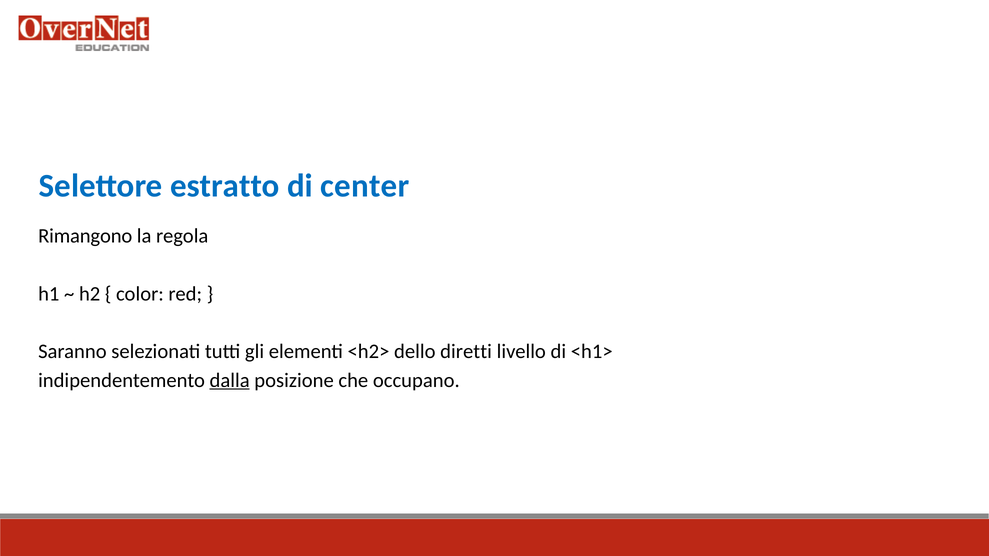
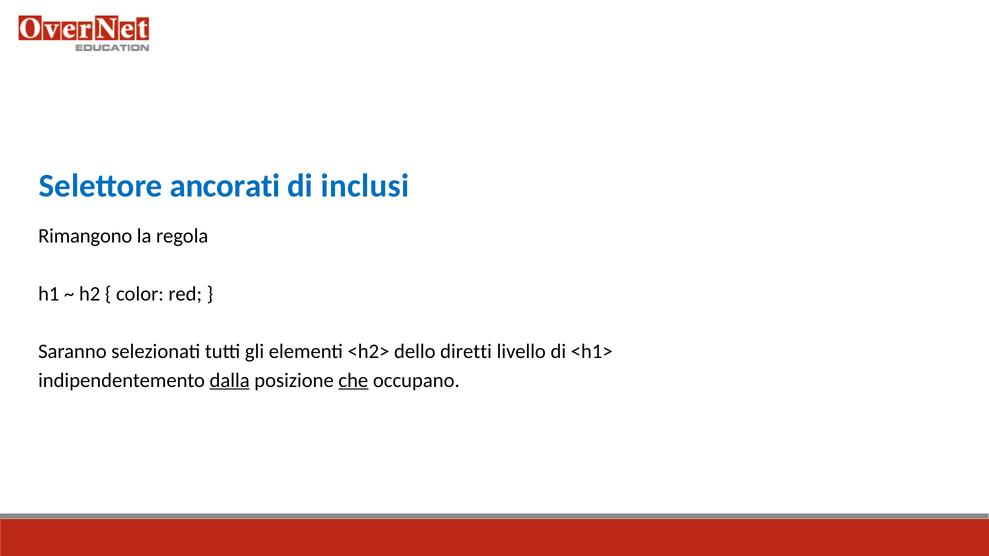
estratto: estratto -> ancorati
center: center -> inclusi
che underline: none -> present
